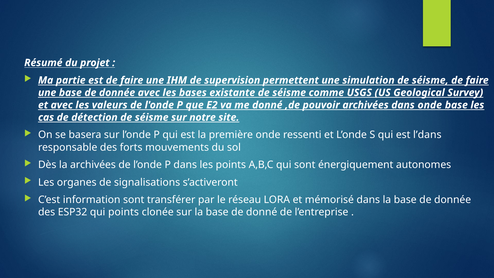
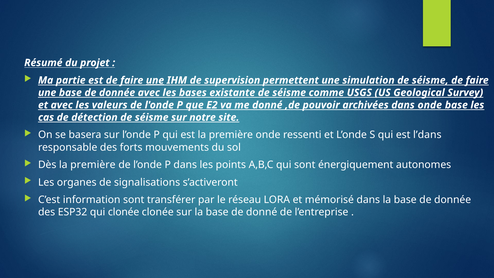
une at (155, 80) underline: none -> present
Dès la archivées: archivées -> première
qui points: points -> clonée
